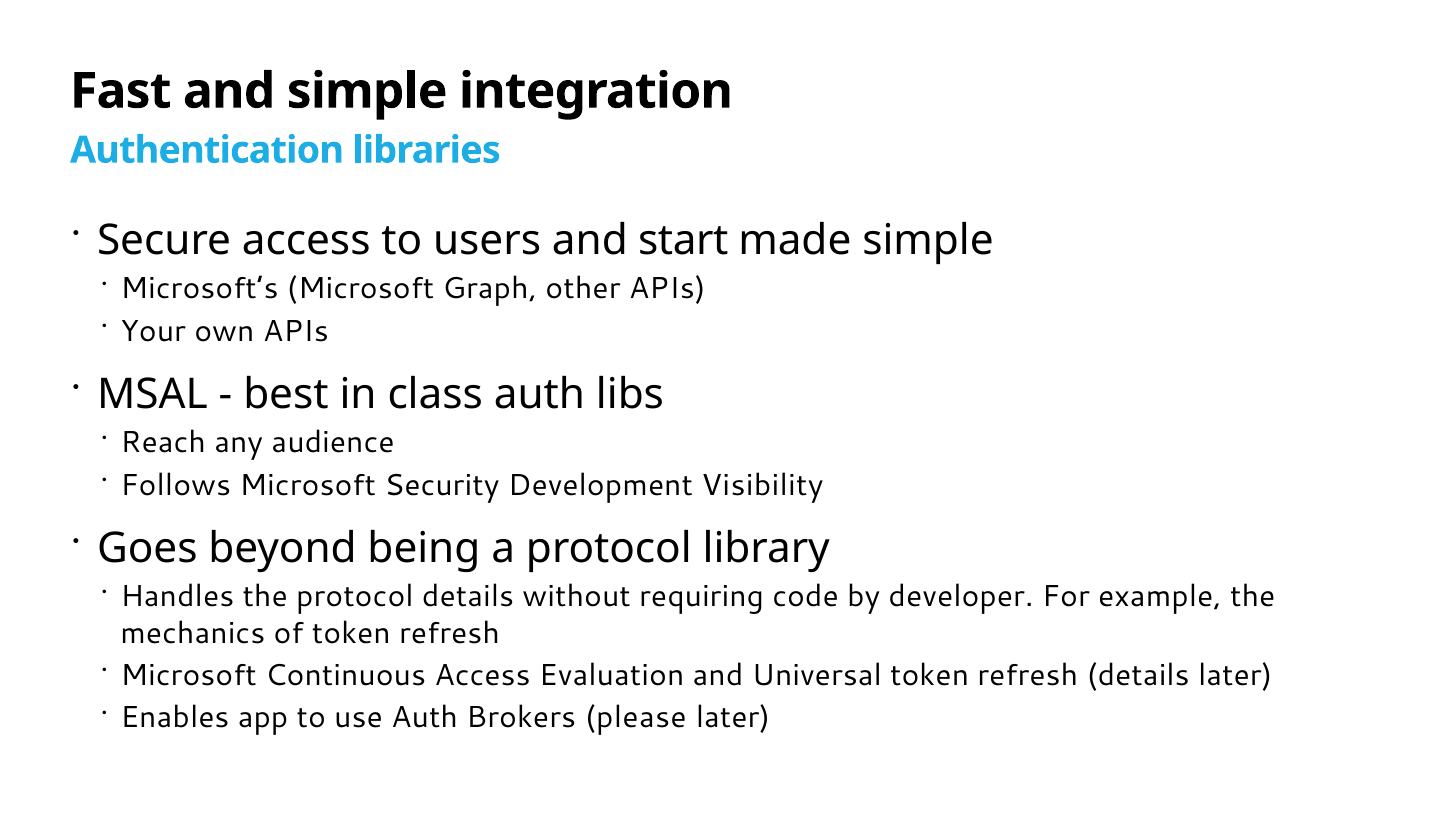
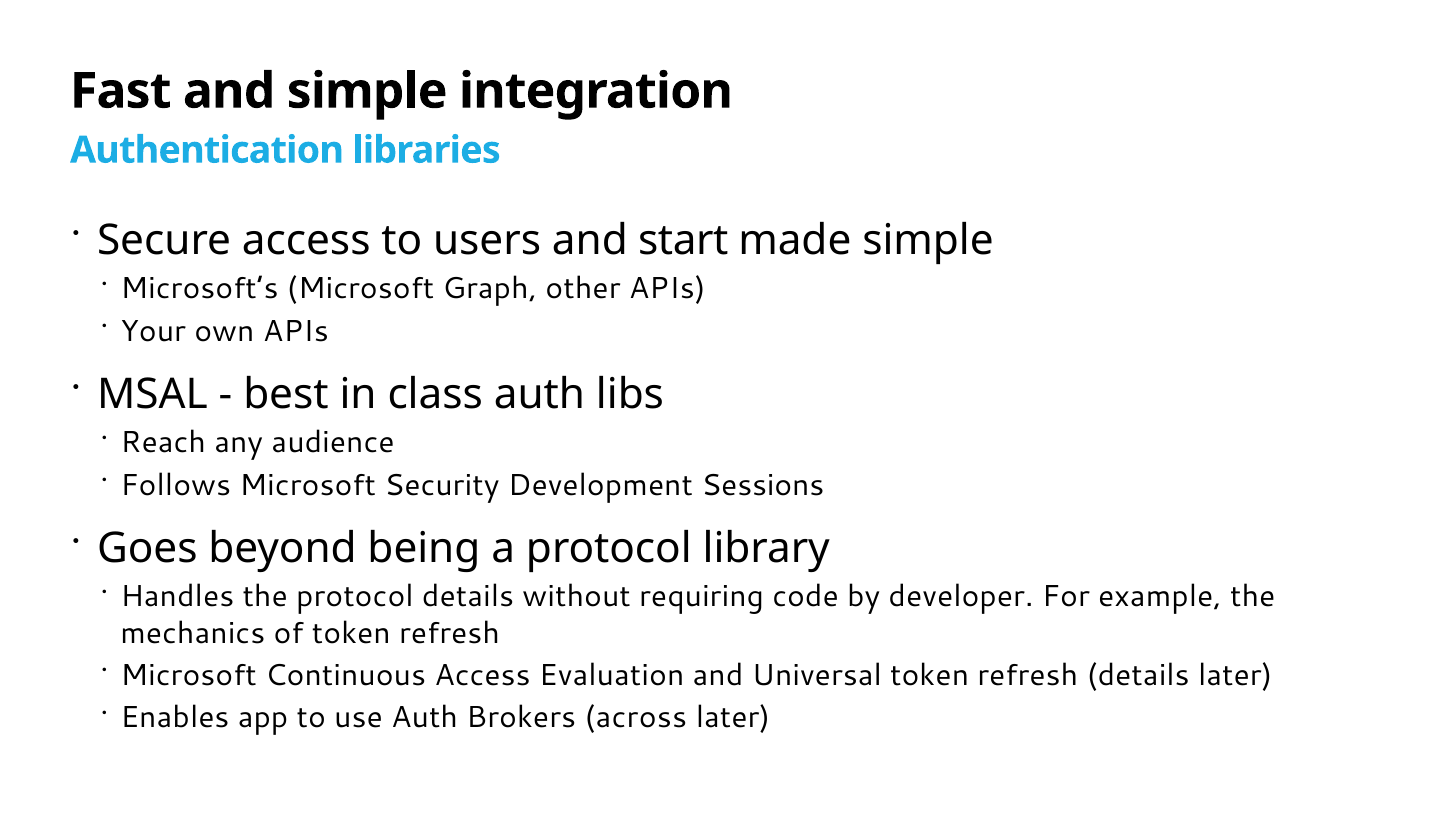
Visibility: Visibility -> Sessions
please: please -> across
